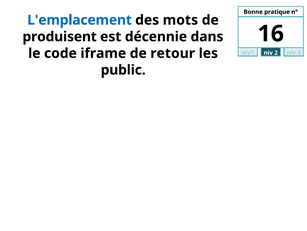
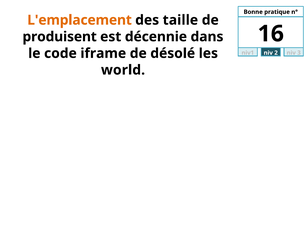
L'emplacement colour: blue -> orange
mots: mots -> taille
retour: retour -> désolé
public: public -> world
